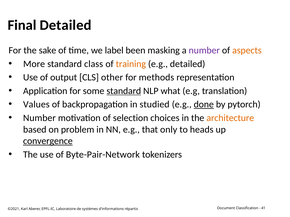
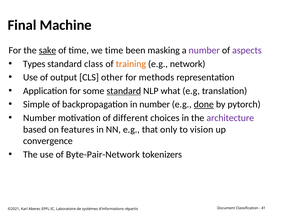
Final Detailed: Detailed -> Machine
sake underline: none -> present
we label: label -> time
aspects colour: orange -> purple
More: More -> Types
e.g detailed: detailed -> network
Values: Values -> Simple
in studied: studied -> number
selection: selection -> different
architecture colour: orange -> purple
problem: problem -> features
heads: heads -> vision
convergence underline: present -> none
